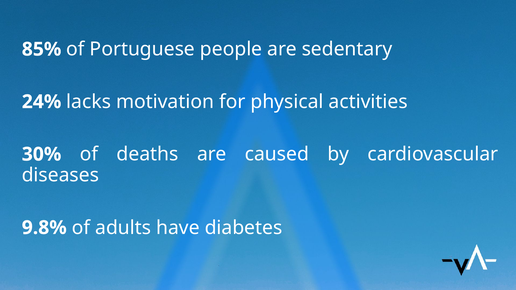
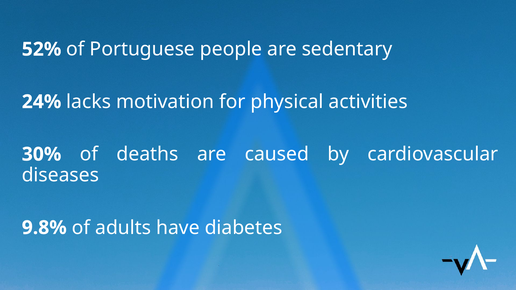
85%: 85% -> 52%
